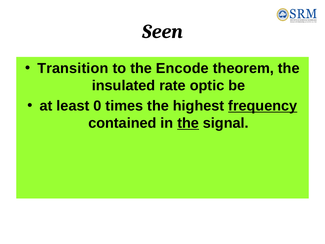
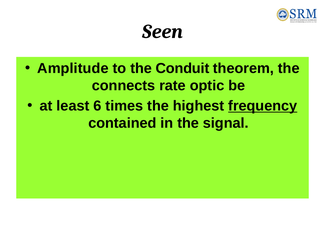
Transition: Transition -> Amplitude
Encode: Encode -> Conduit
insulated: insulated -> connects
0: 0 -> 6
the at (188, 123) underline: present -> none
